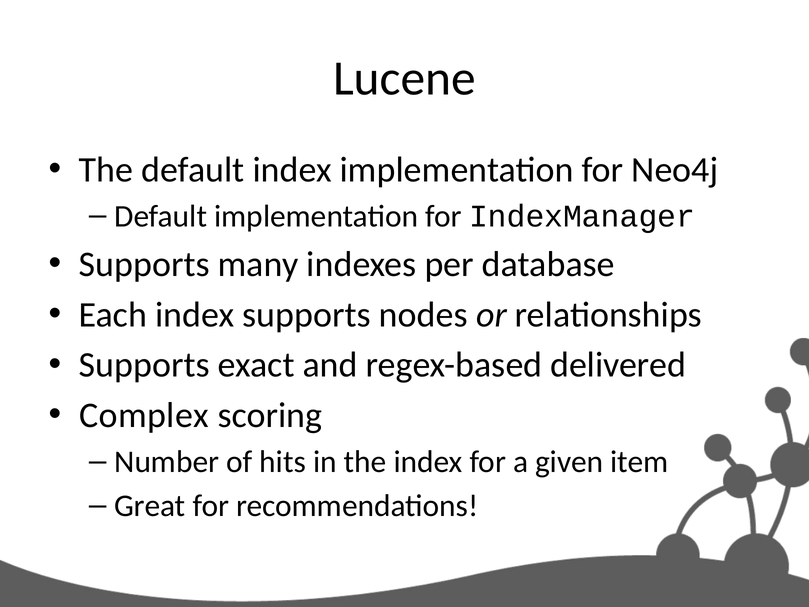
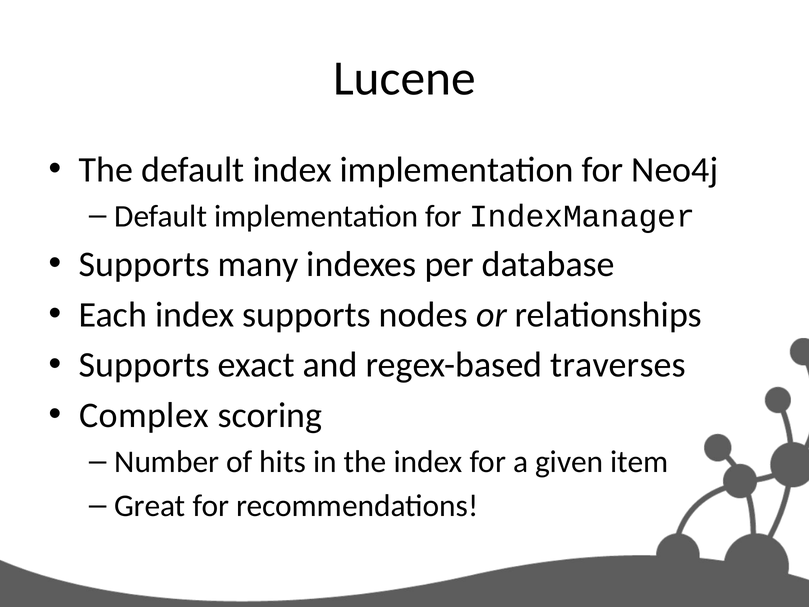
delivered: delivered -> traverses
